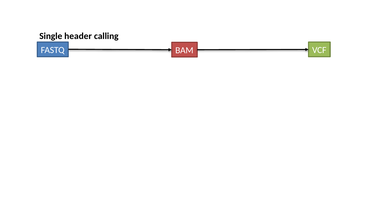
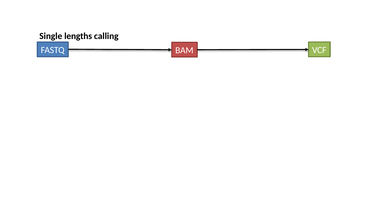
header: header -> lengths
